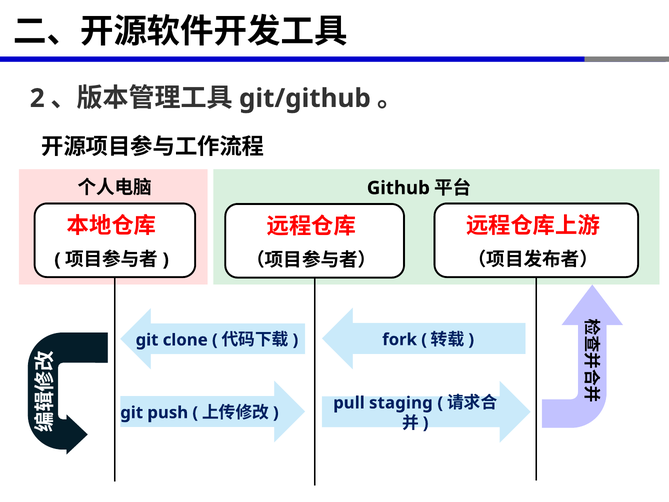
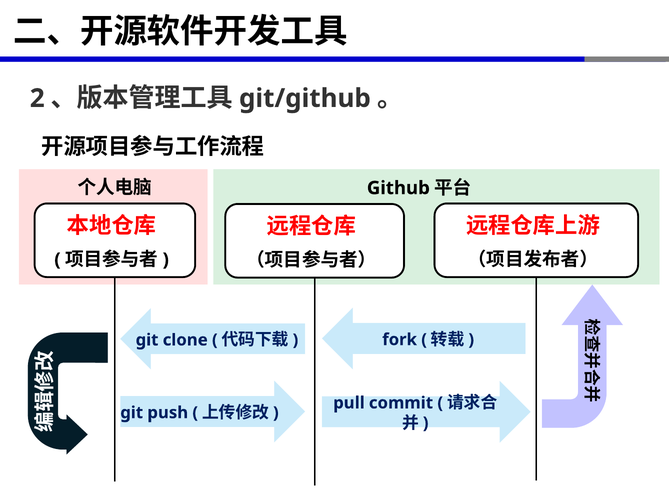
staging: staging -> commit
